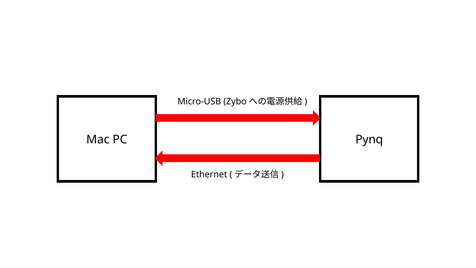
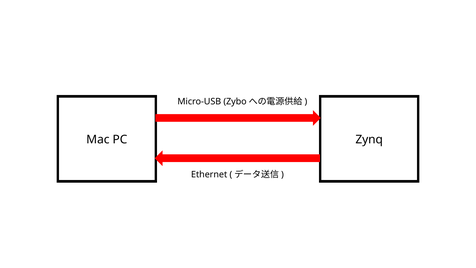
Pynq: Pynq -> Zynq
